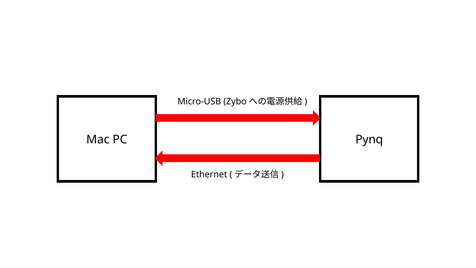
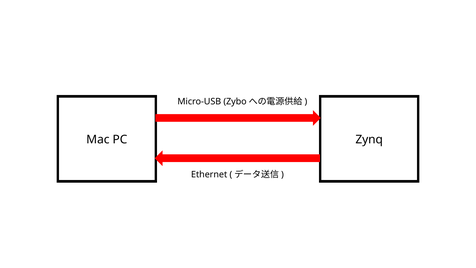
Pynq: Pynq -> Zynq
